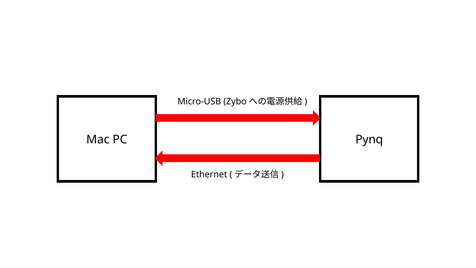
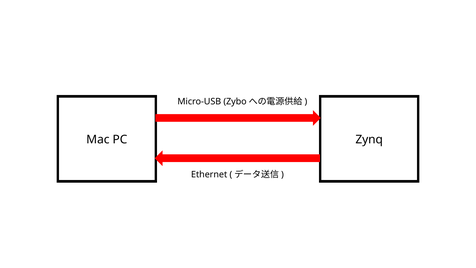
Pynq: Pynq -> Zynq
